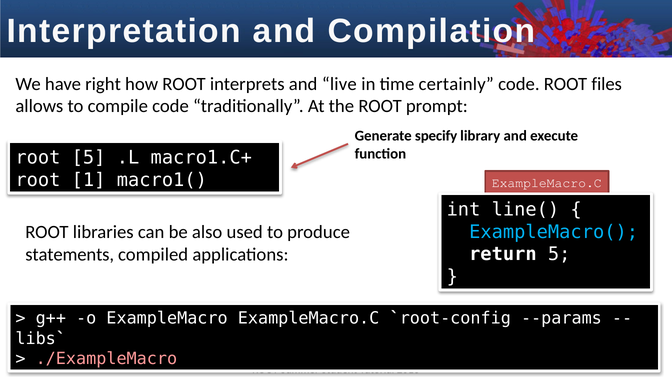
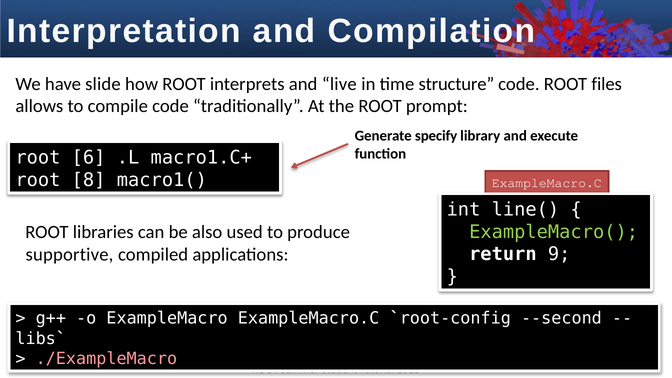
right: right -> slide
certainly: certainly -> structure
root 5: 5 -> 6
1: 1 -> 8
ExampleMacro( colour: light blue -> light green
return 5: 5 -> 9
statements: statements -> supportive
--params: --params -> --second
